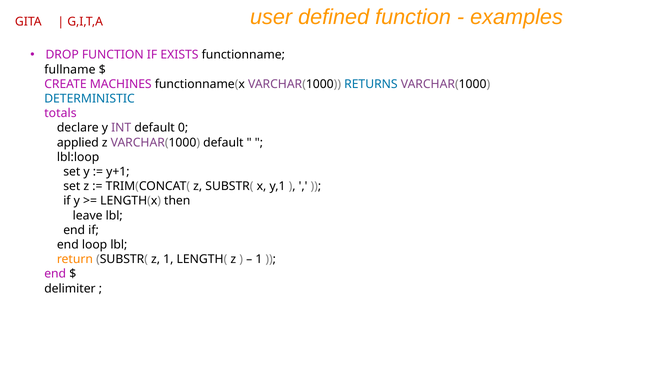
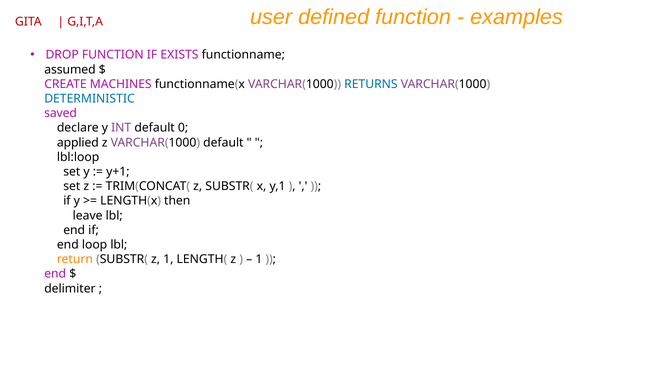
fullname: fullname -> assumed
totals: totals -> saved
